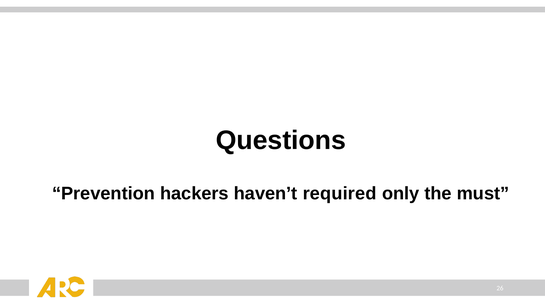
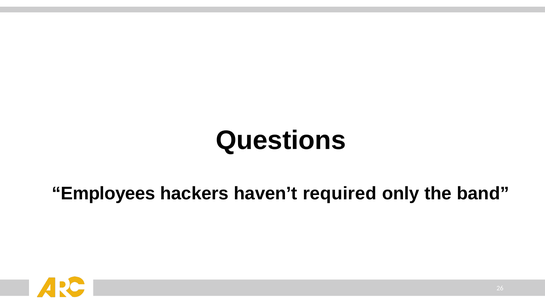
Prevention: Prevention -> Employees
must: must -> band
